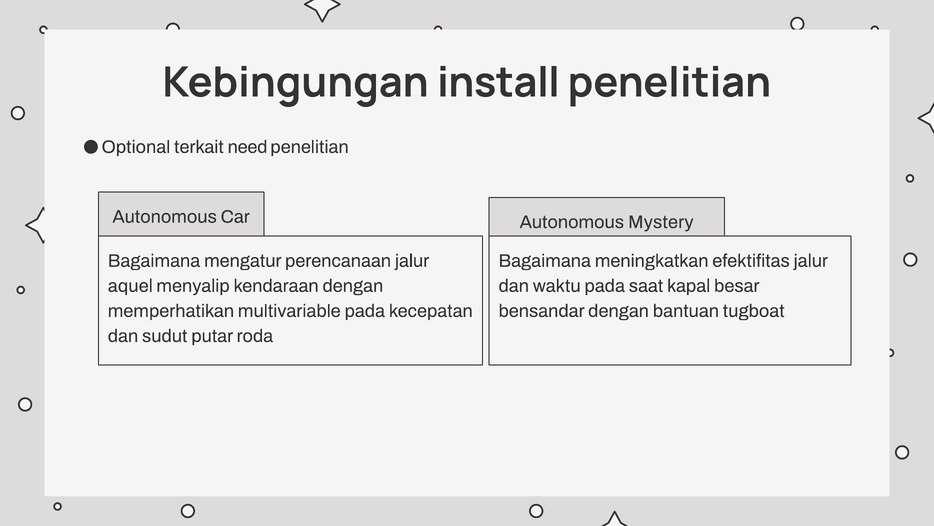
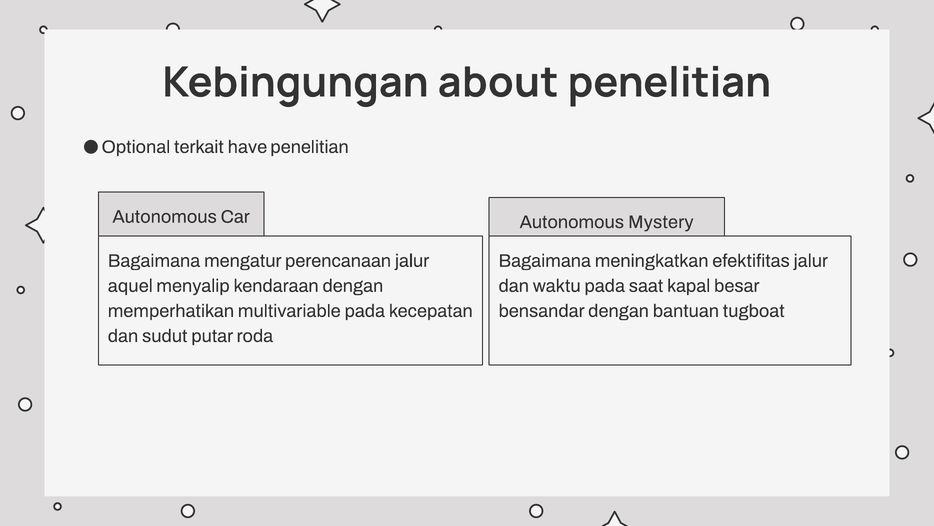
install: install -> about
need: need -> have
